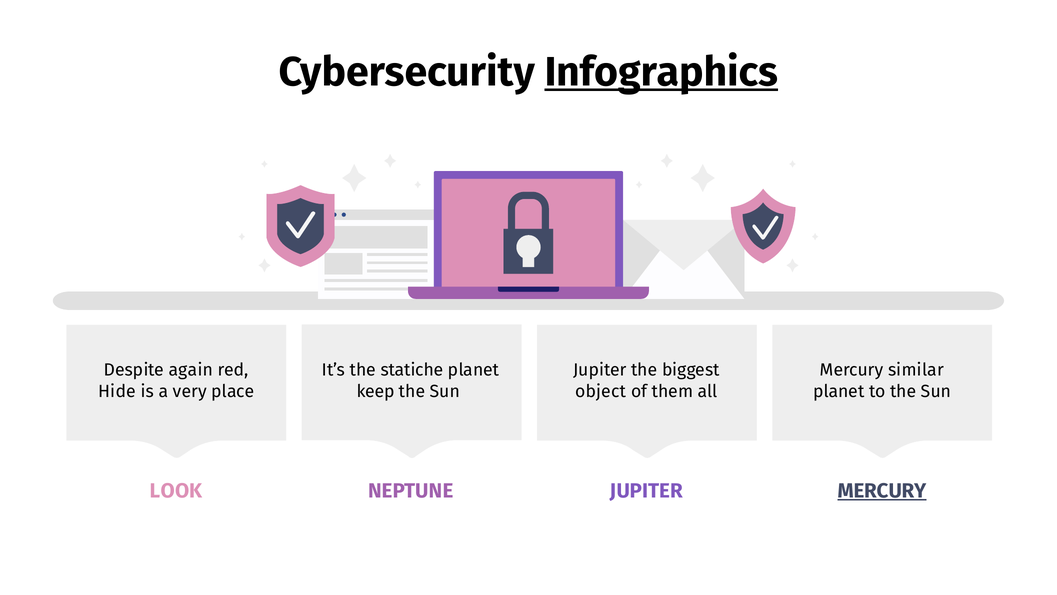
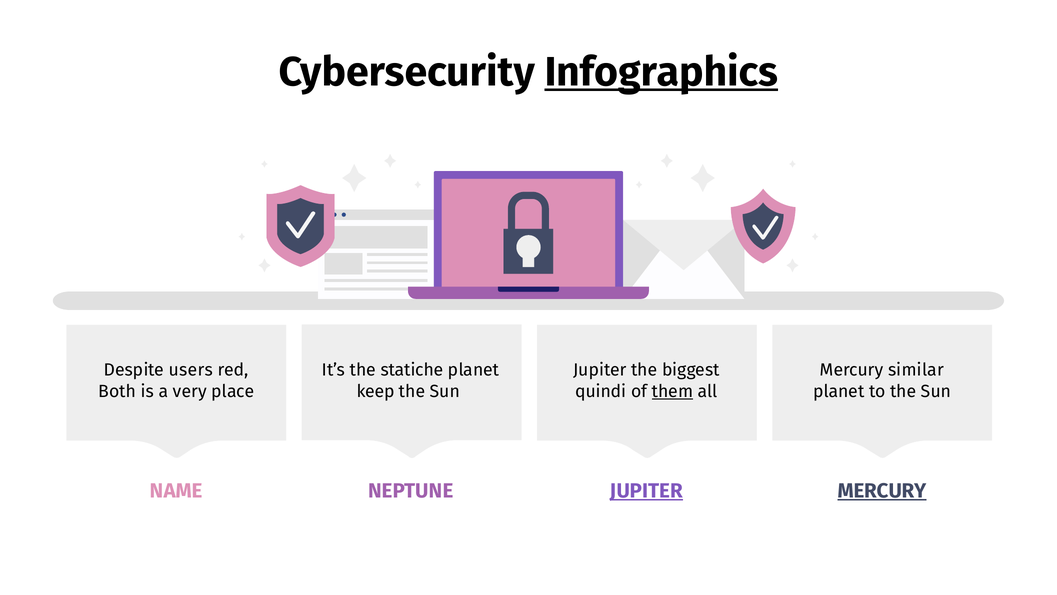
again: again -> users
Hide: Hide -> Both
object: object -> quindi
them underline: none -> present
LOOK: LOOK -> NAME
JUPITER at (646, 490) underline: none -> present
